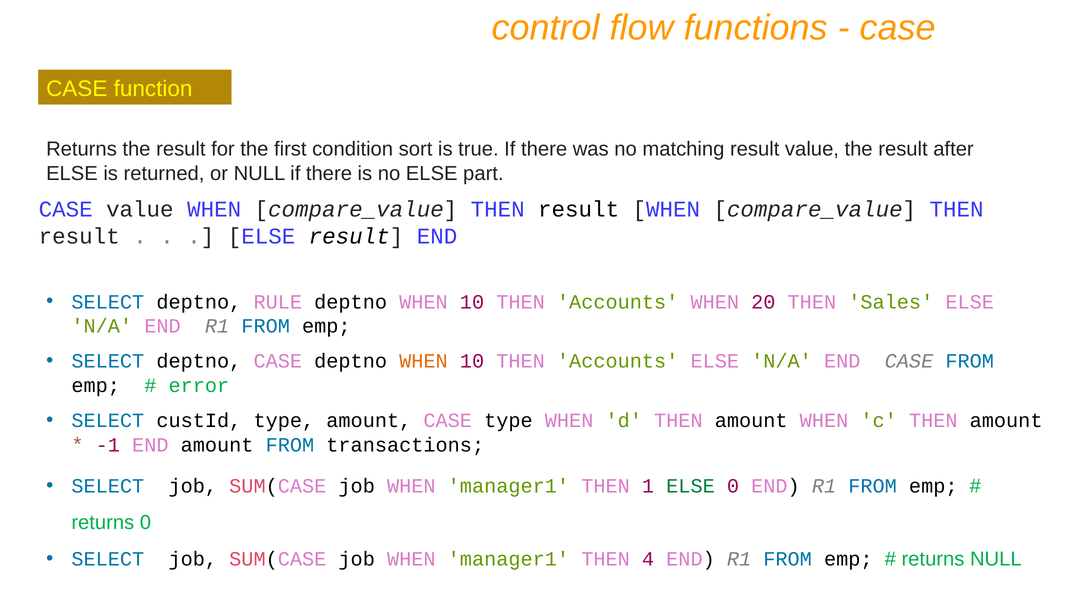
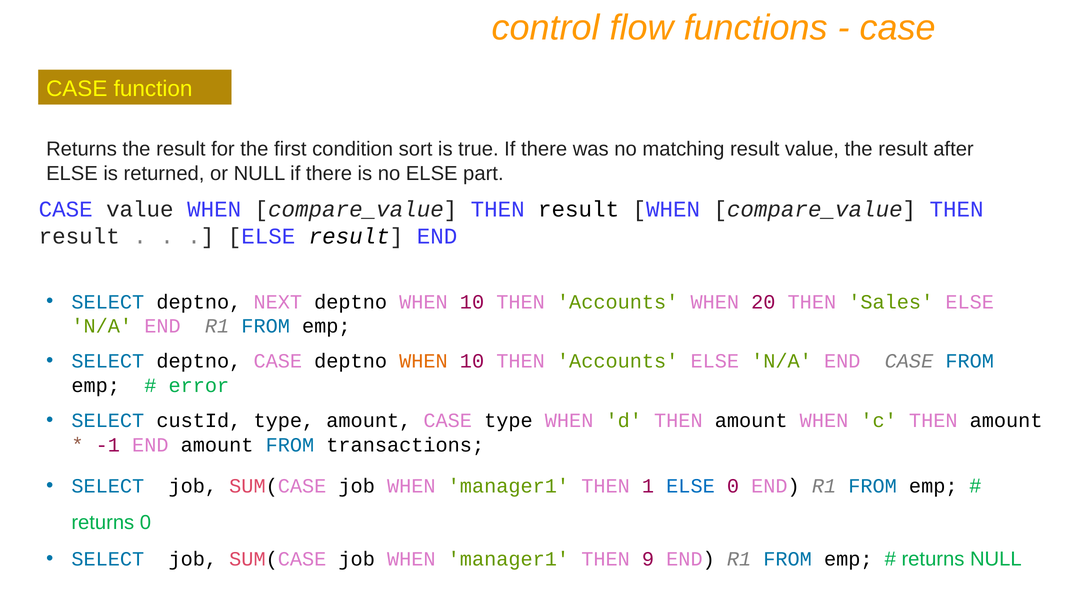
RULE: RULE -> NEXT
ELSE at (691, 486) colour: green -> blue
4: 4 -> 9
